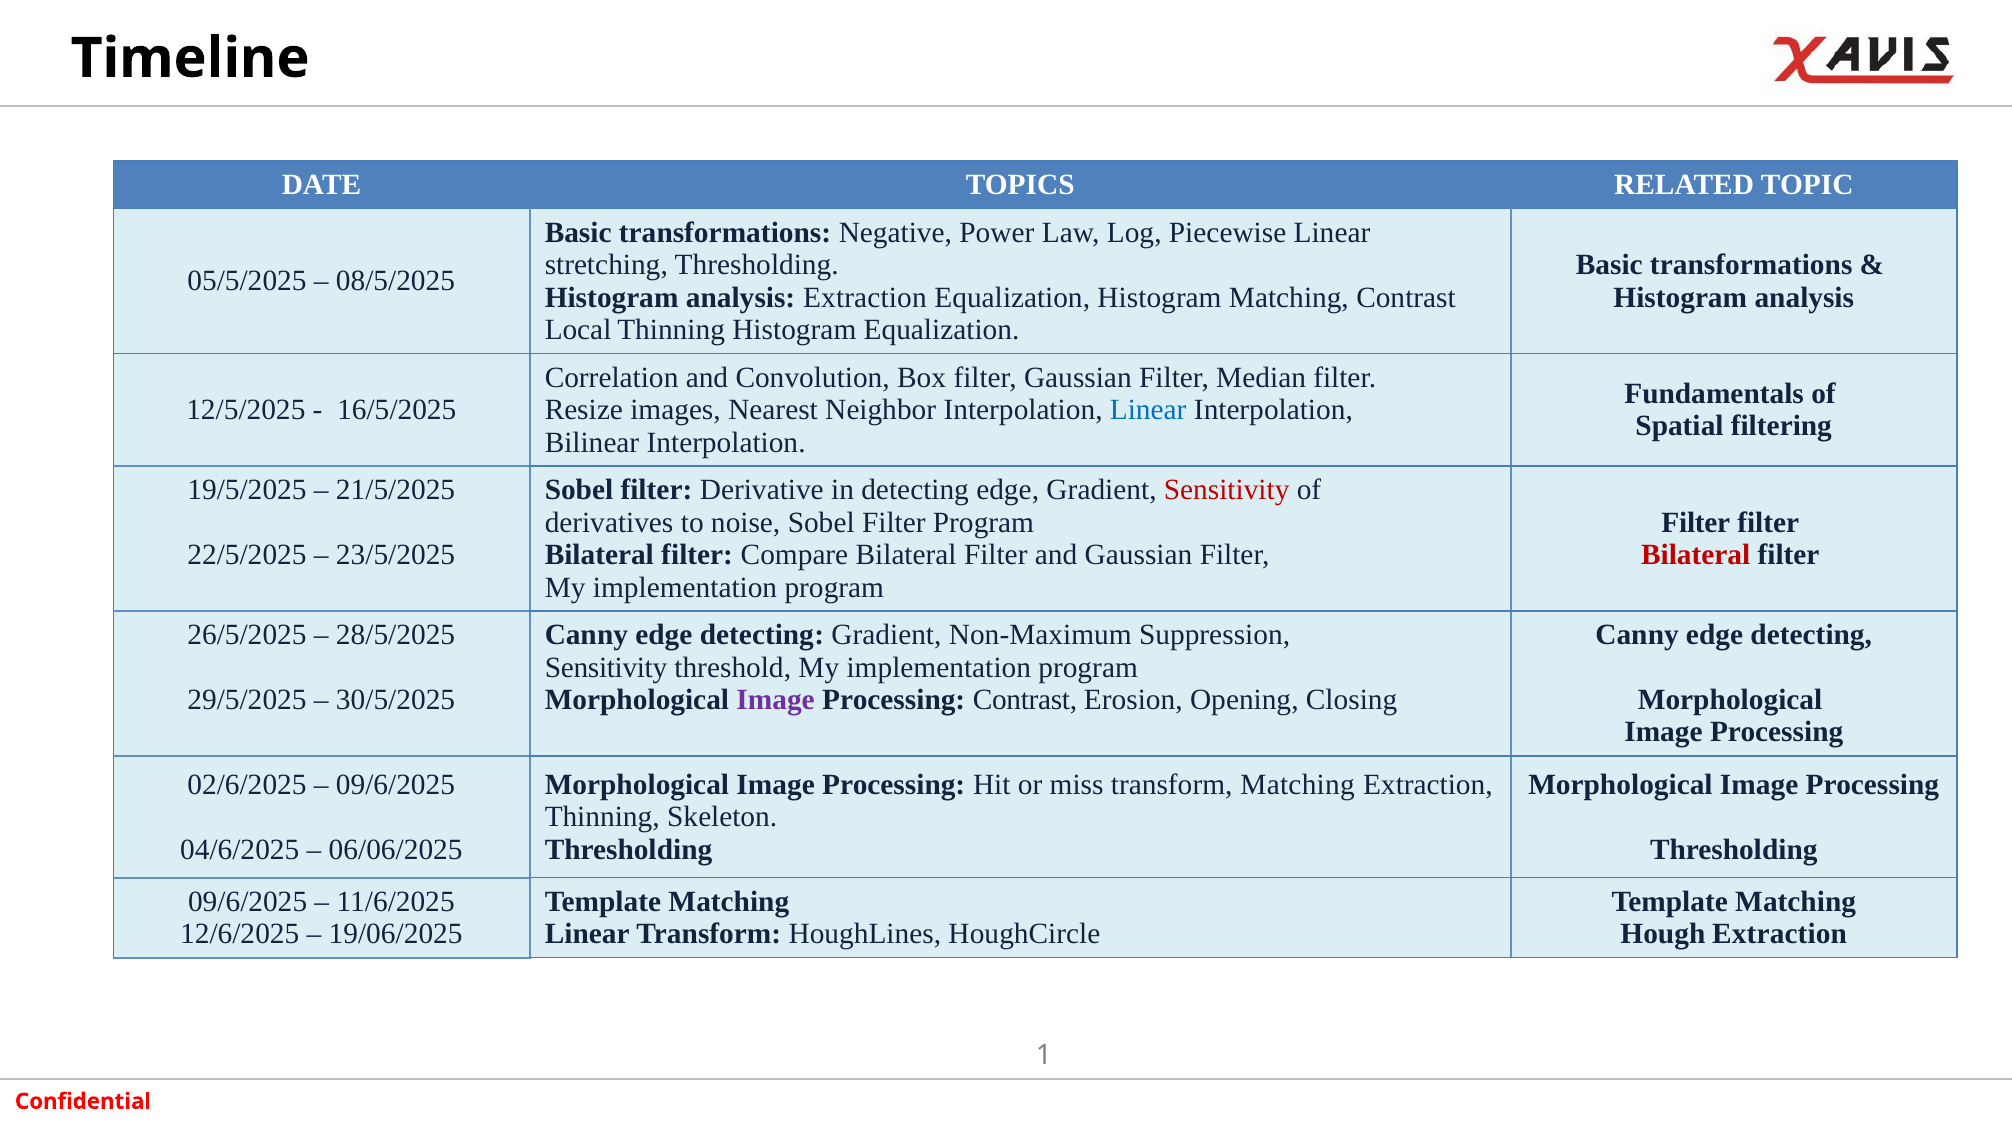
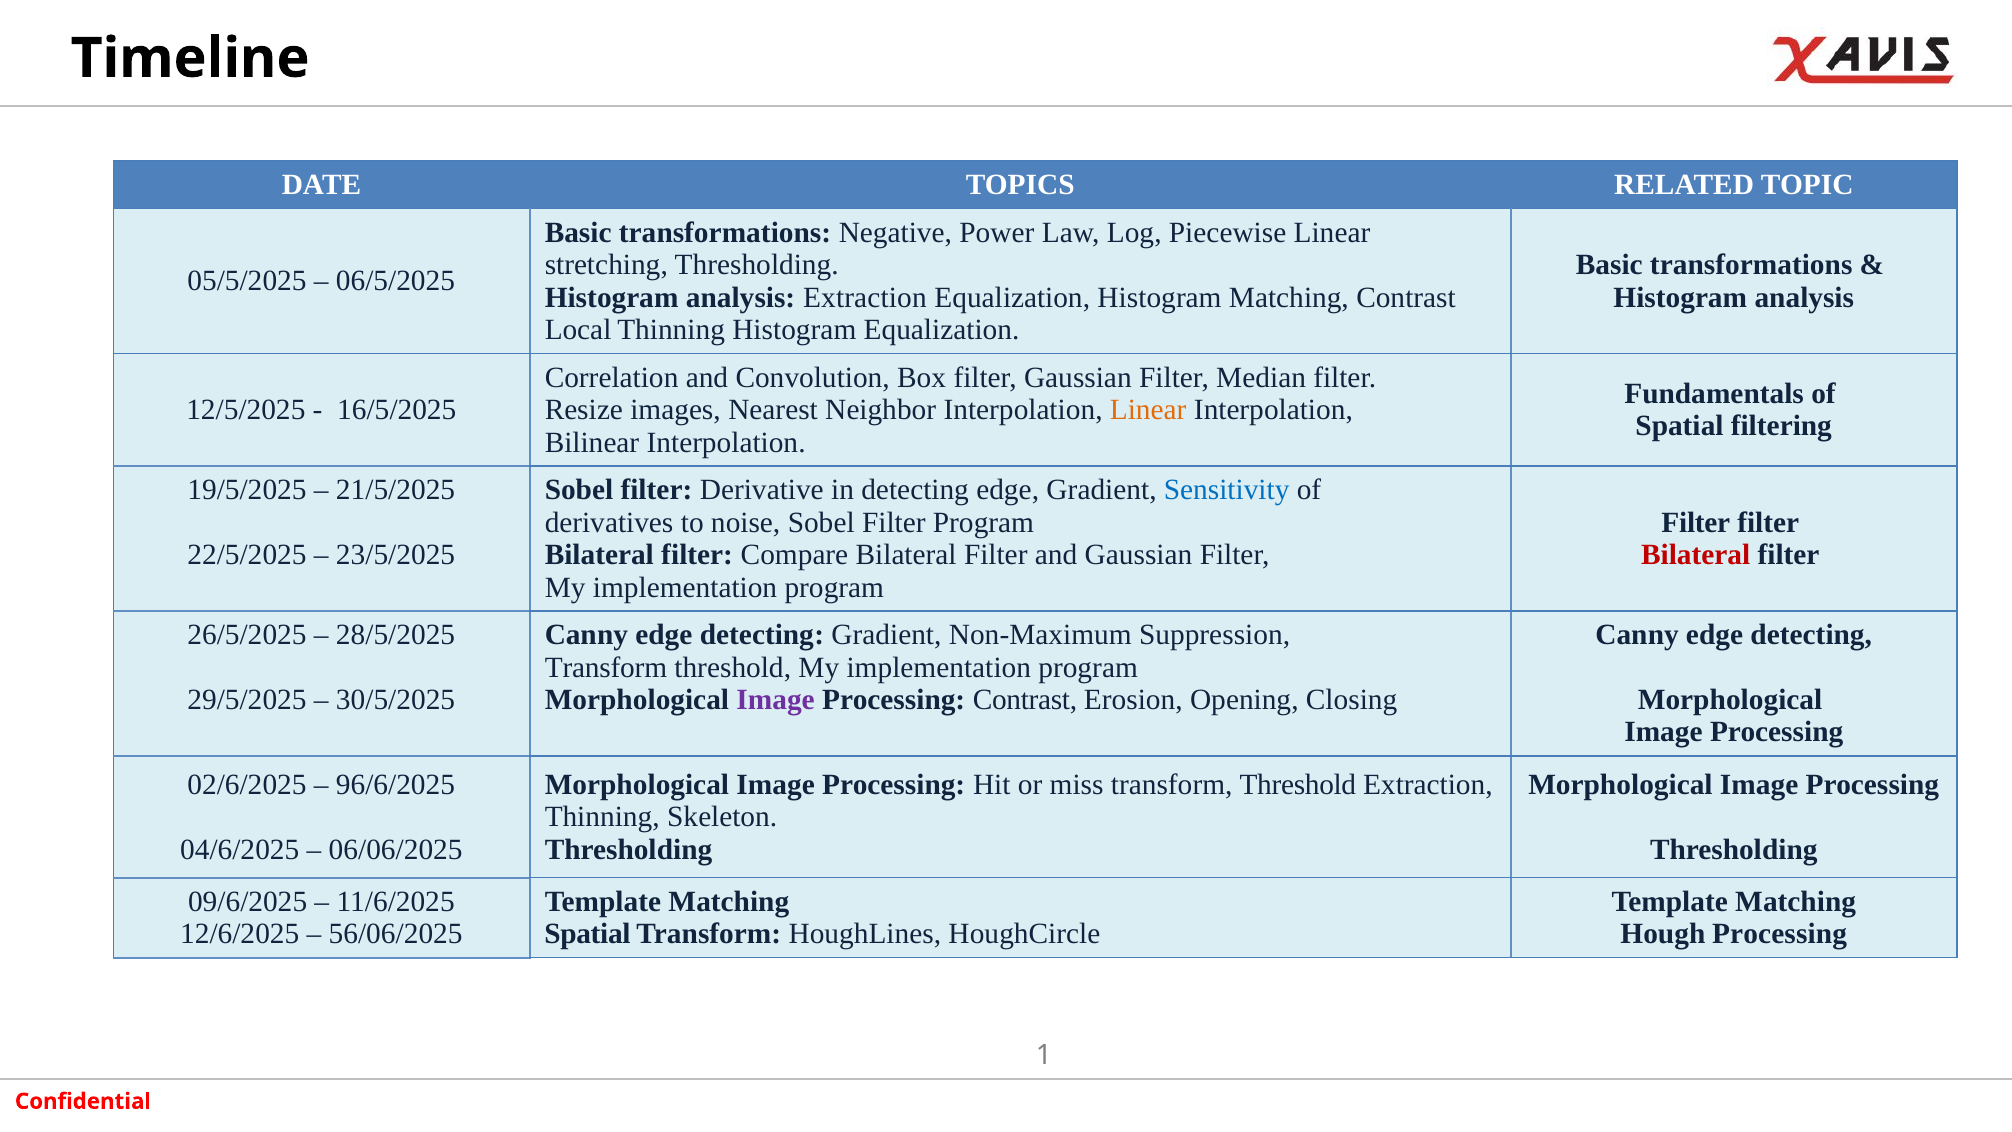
08/5/2025: 08/5/2025 -> 06/5/2025
Linear at (1148, 410) colour: blue -> orange
Sensitivity at (1227, 490) colour: red -> blue
Sensitivity at (606, 667): Sensitivity -> Transform
09/6/2025 at (395, 784): 09/6/2025 -> 96/6/2025
miss transform Matching: Matching -> Threshold
19/06/2025: 19/06/2025 -> 56/06/2025
Linear at (587, 934): Linear -> Spatial
Hough Extraction: Extraction -> Processing
